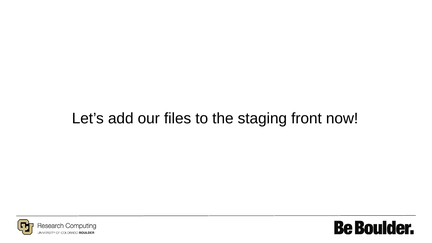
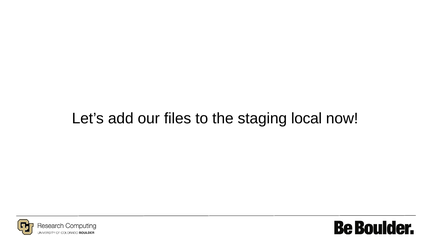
front: front -> local
